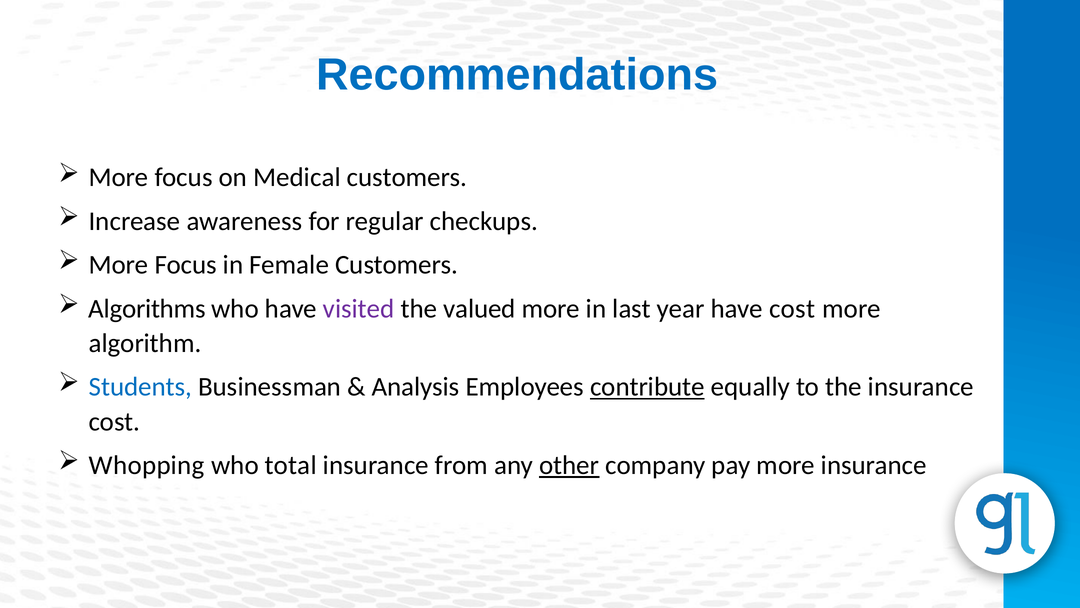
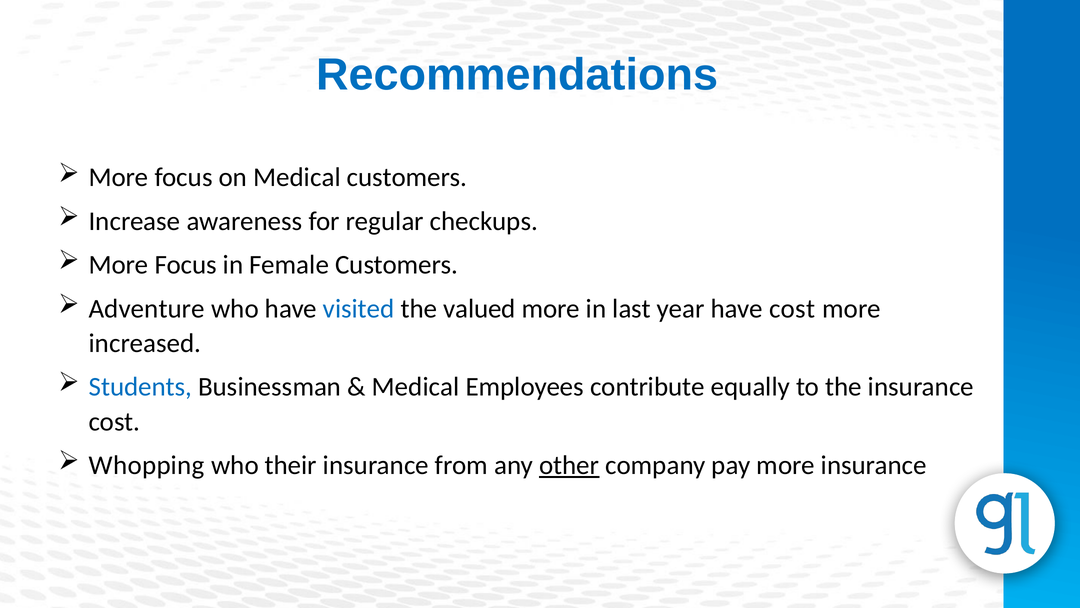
Algorithms: Algorithms -> Adventure
visited colour: purple -> blue
algorithm: algorithm -> increased
Analysis at (416, 387): Analysis -> Medical
contribute underline: present -> none
total: total -> their
